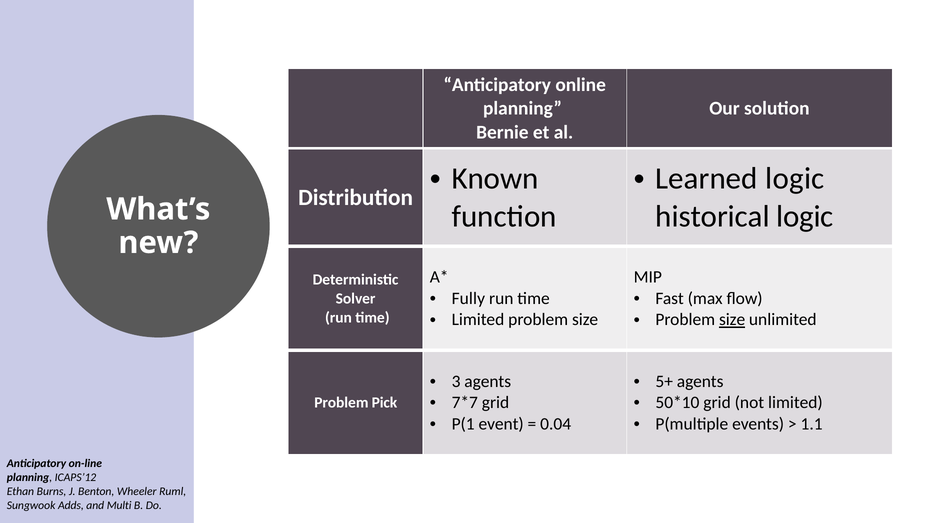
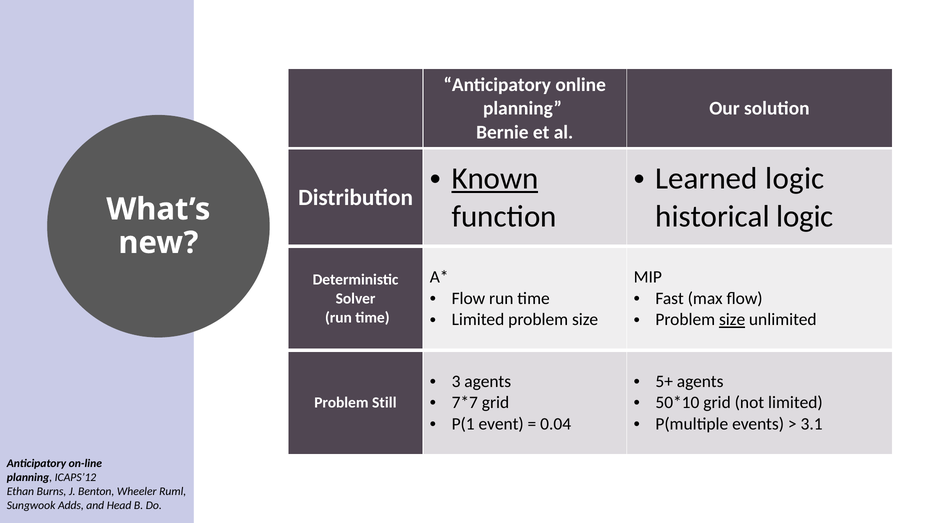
Known underline: none -> present
Fully at (468, 299): Fully -> Flow
Pick: Pick -> Still
1.1: 1.1 -> 3.1
Multi: Multi -> Head
